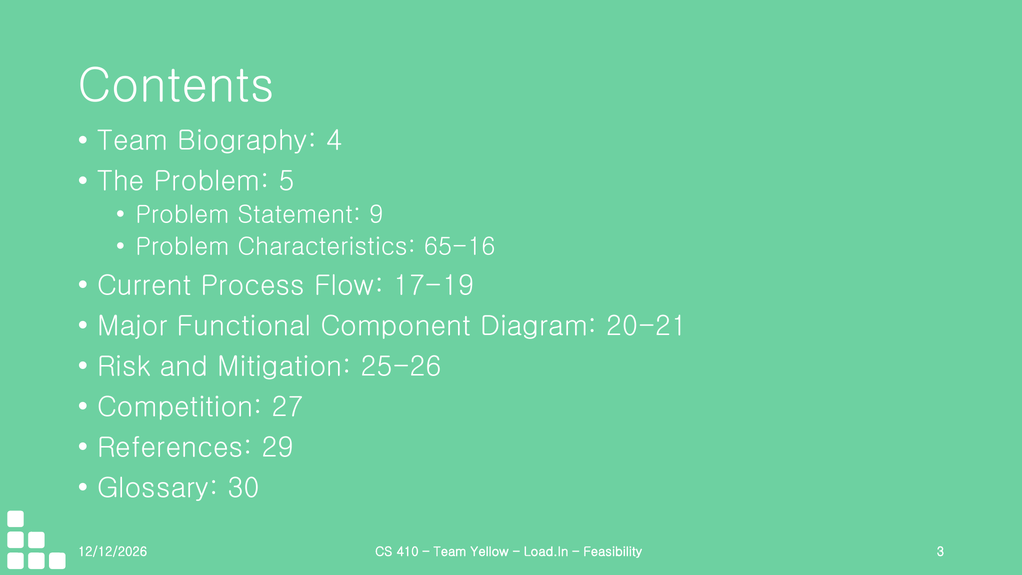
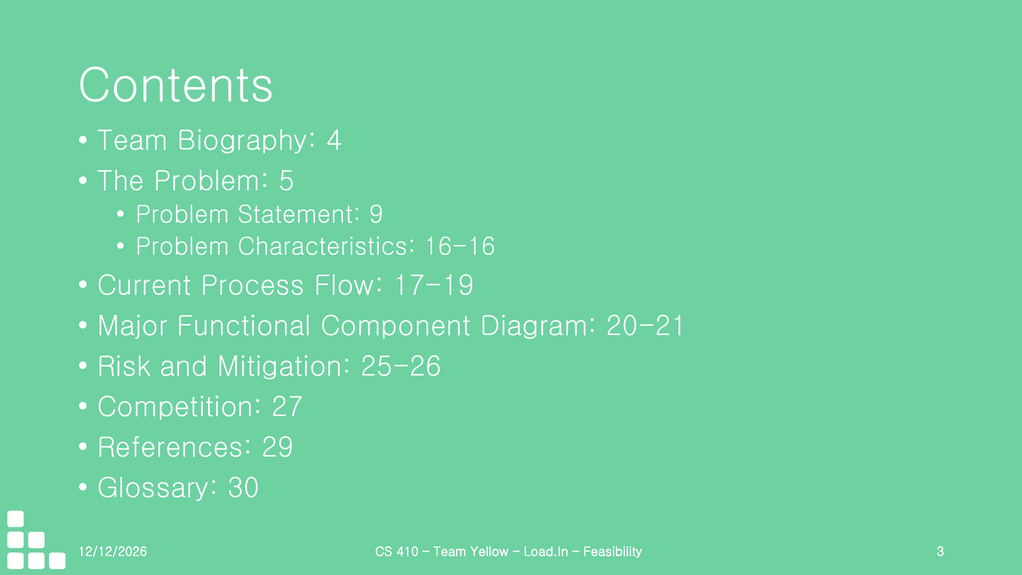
65-16: 65-16 -> 16-16
